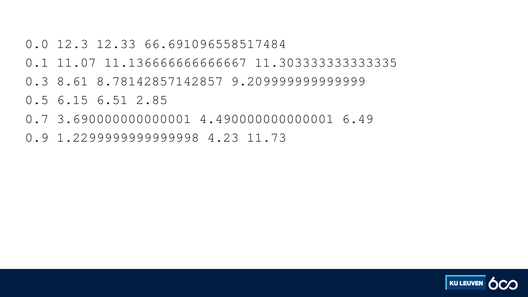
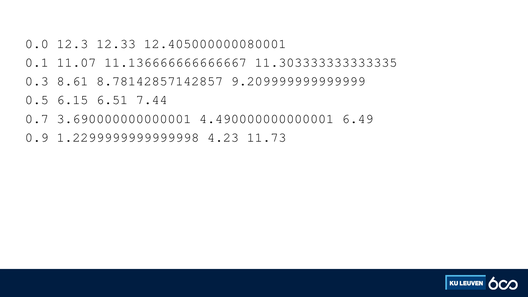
66.691096558517484: 66.691096558517484 -> 12.405000000080001
2.85: 2.85 -> 7.44
